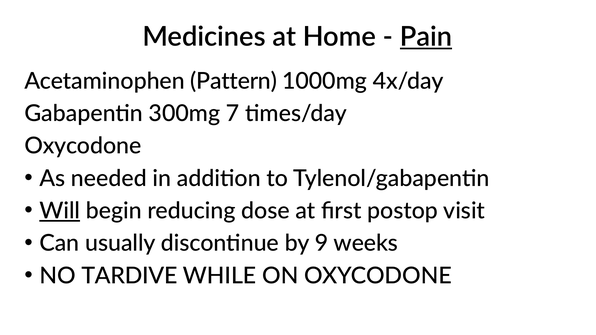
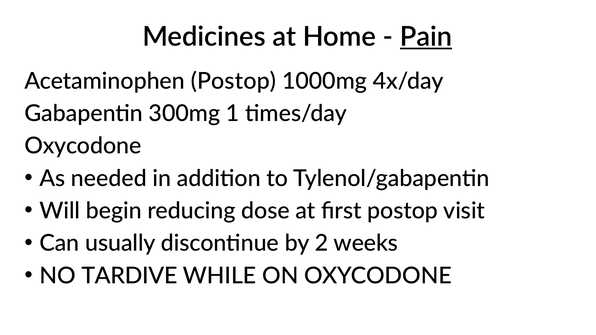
Acetaminophen Pattern: Pattern -> Postop
7: 7 -> 1
Will underline: present -> none
9: 9 -> 2
